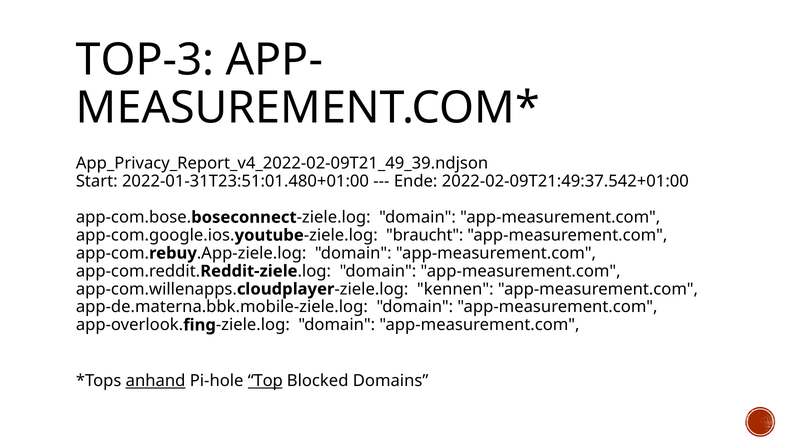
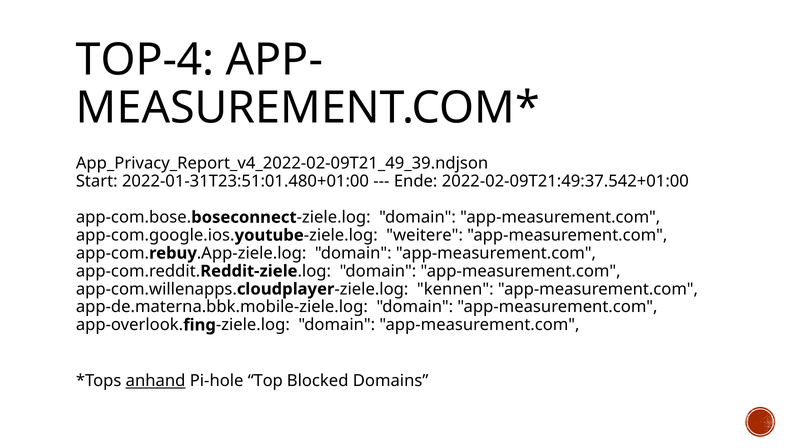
TOP-3: TOP-3 -> TOP-4
braucht: braucht -> weitere
Top underline: present -> none
